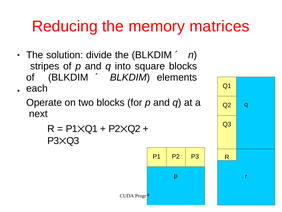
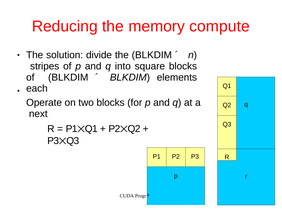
matrices: matrices -> compute
